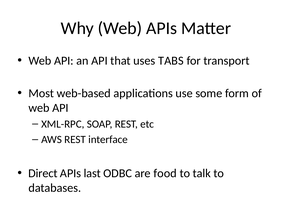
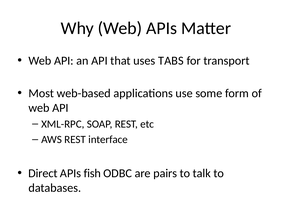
last: last -> fish
food: food -> pairs
